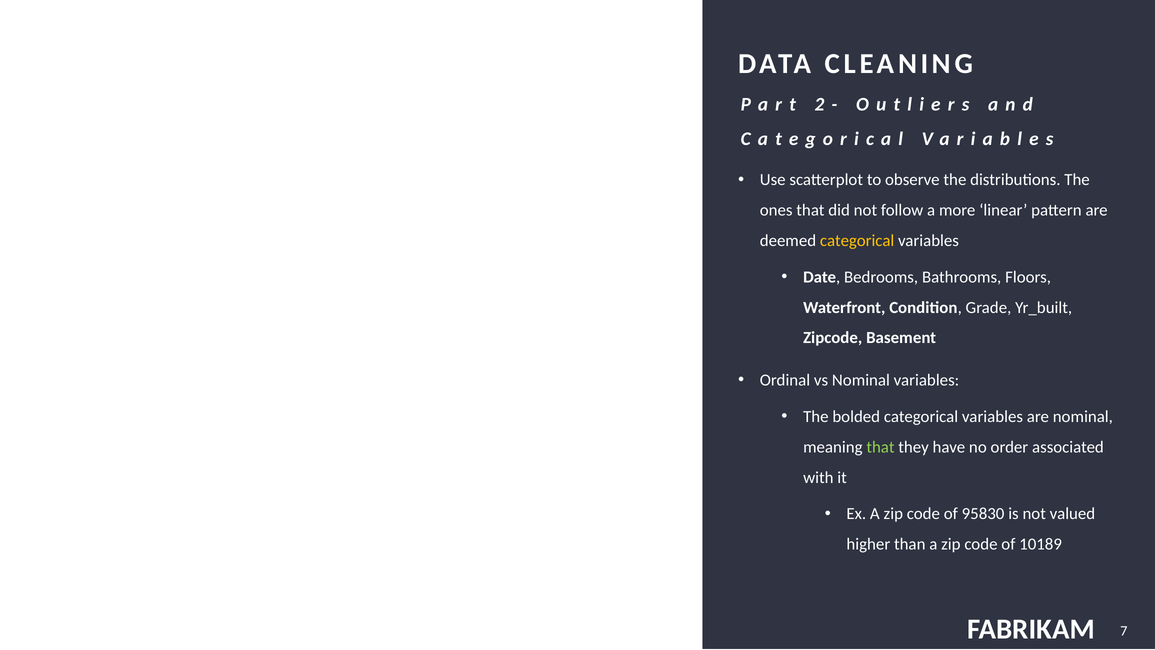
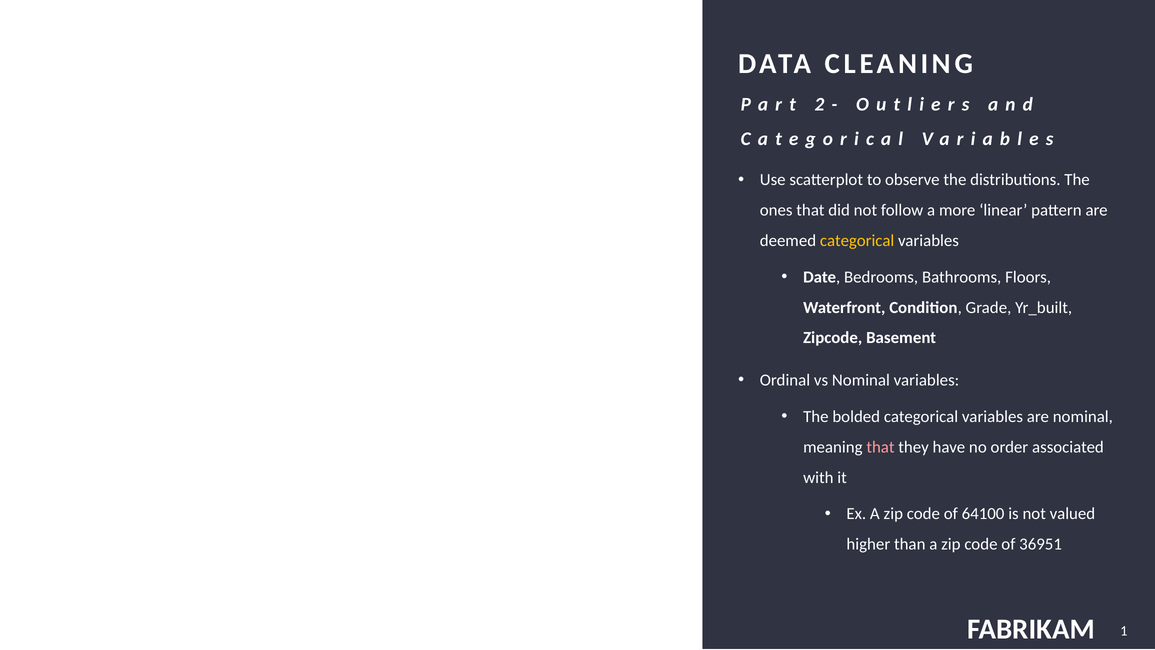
that at (880, 447) colour: light green -> pink
95830: 95830 -> 64100
10189: 10189 -> 36951
7: 7 -> 1
